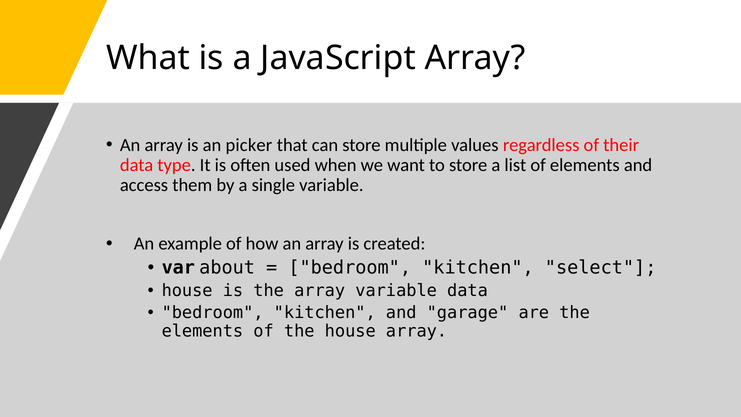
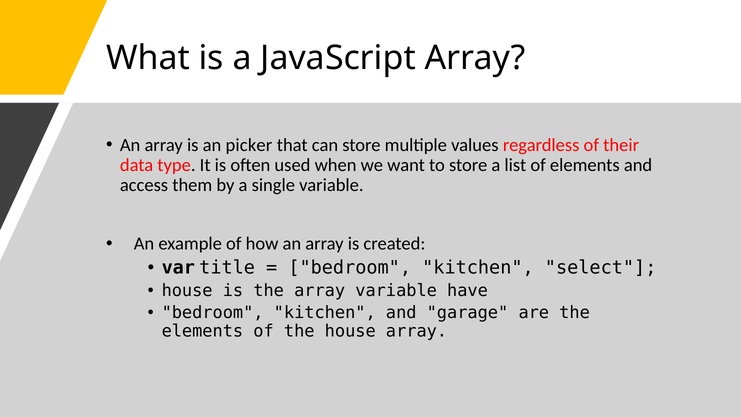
about: about -> title
variable data: data -> have
